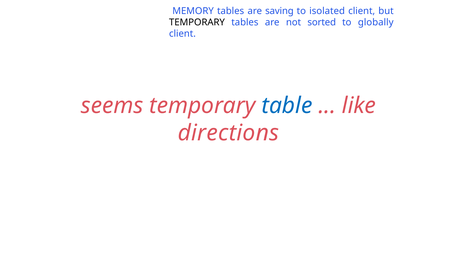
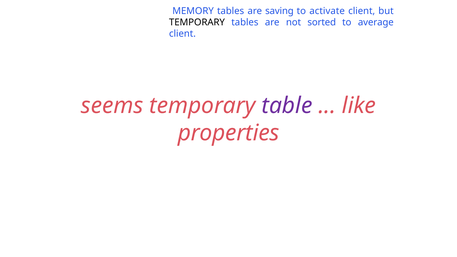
isolated: isolated -> activate
globally: globally -> average
table colour: blue -> purple
directions: directions -> properties
